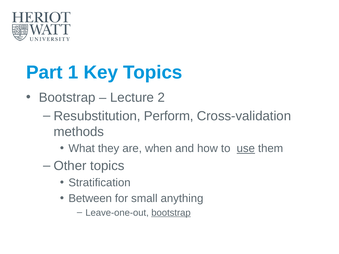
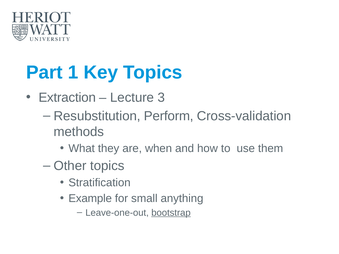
Bootstrap at (67, 98): Bootstrap -> Extraction
2: 2 -> 3
use underline: present -> none
Between: Between -> Example
